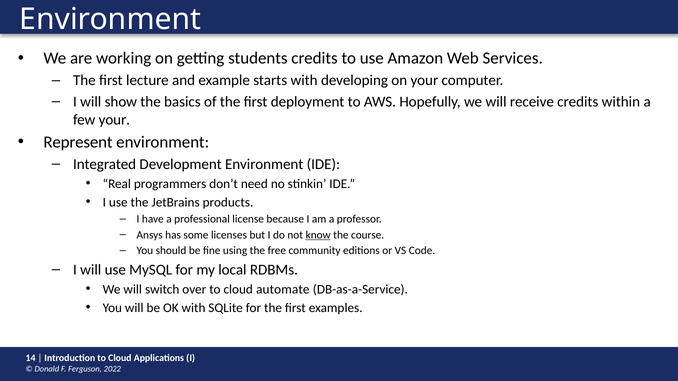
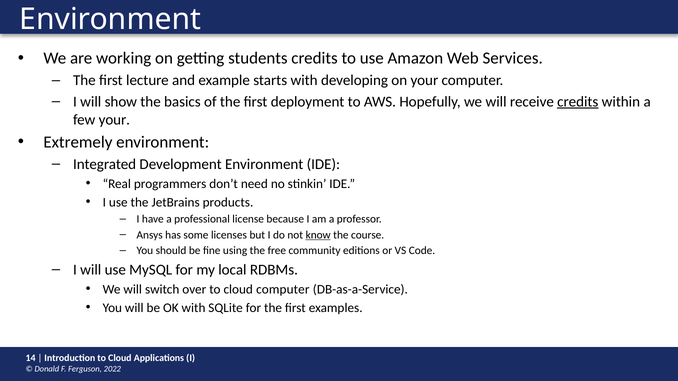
credits at (578, 102) underline: none -> present
Represent: Represent -> Extremely
cloud automate: automate -> computer
